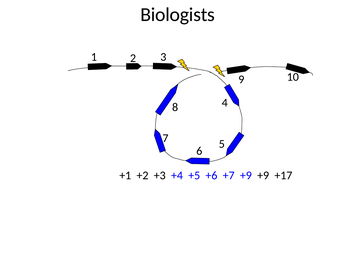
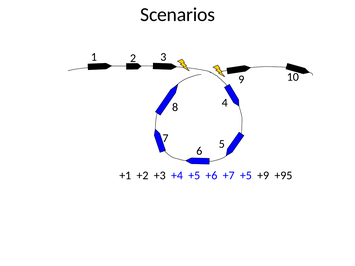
Biologists: Biologists -> Scenarios
+7 +9: +9 -> +5
+17: +17 -> +95
